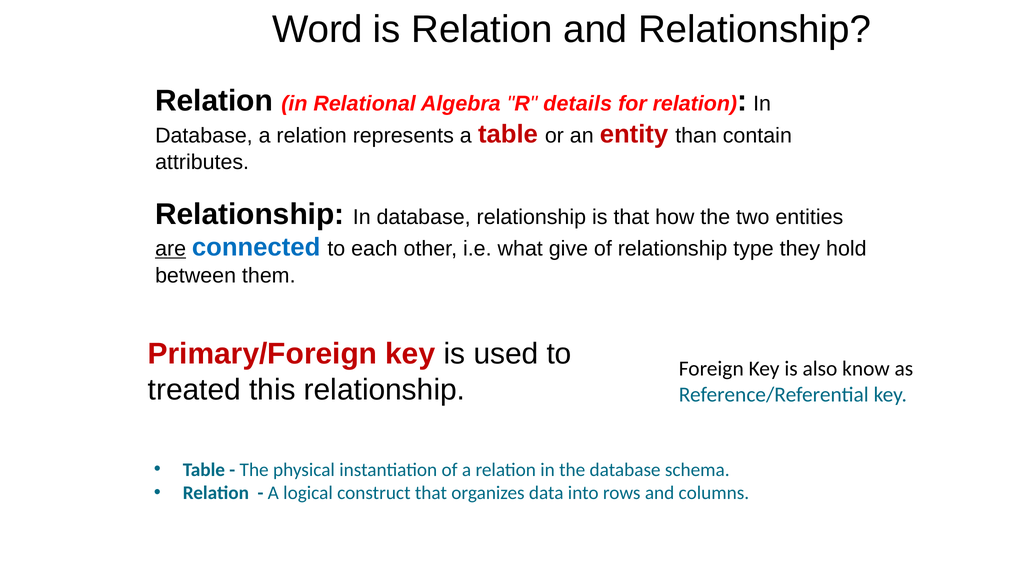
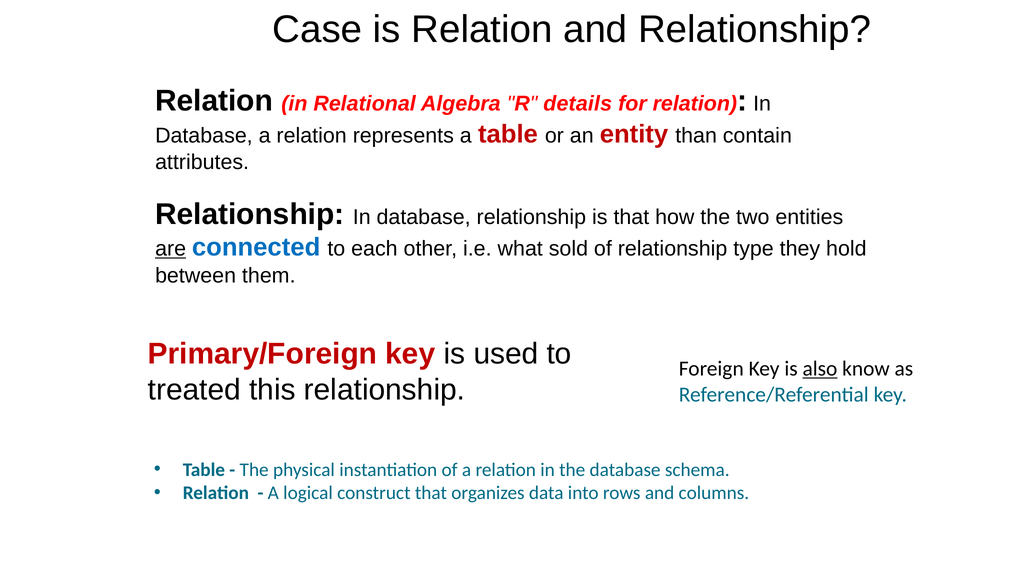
Word: Word -> Case
give: give -> sold
also underline: none -> present
